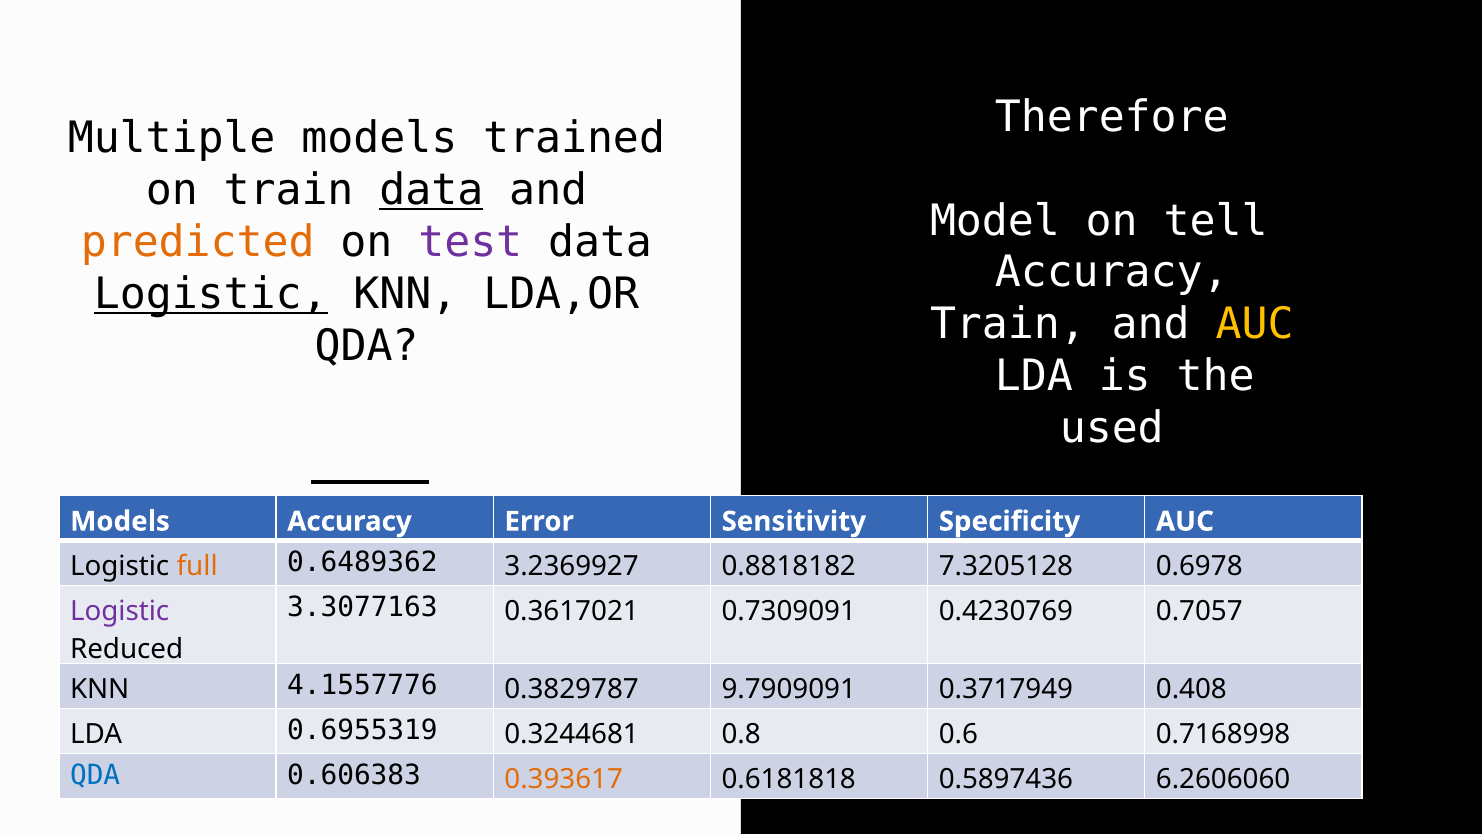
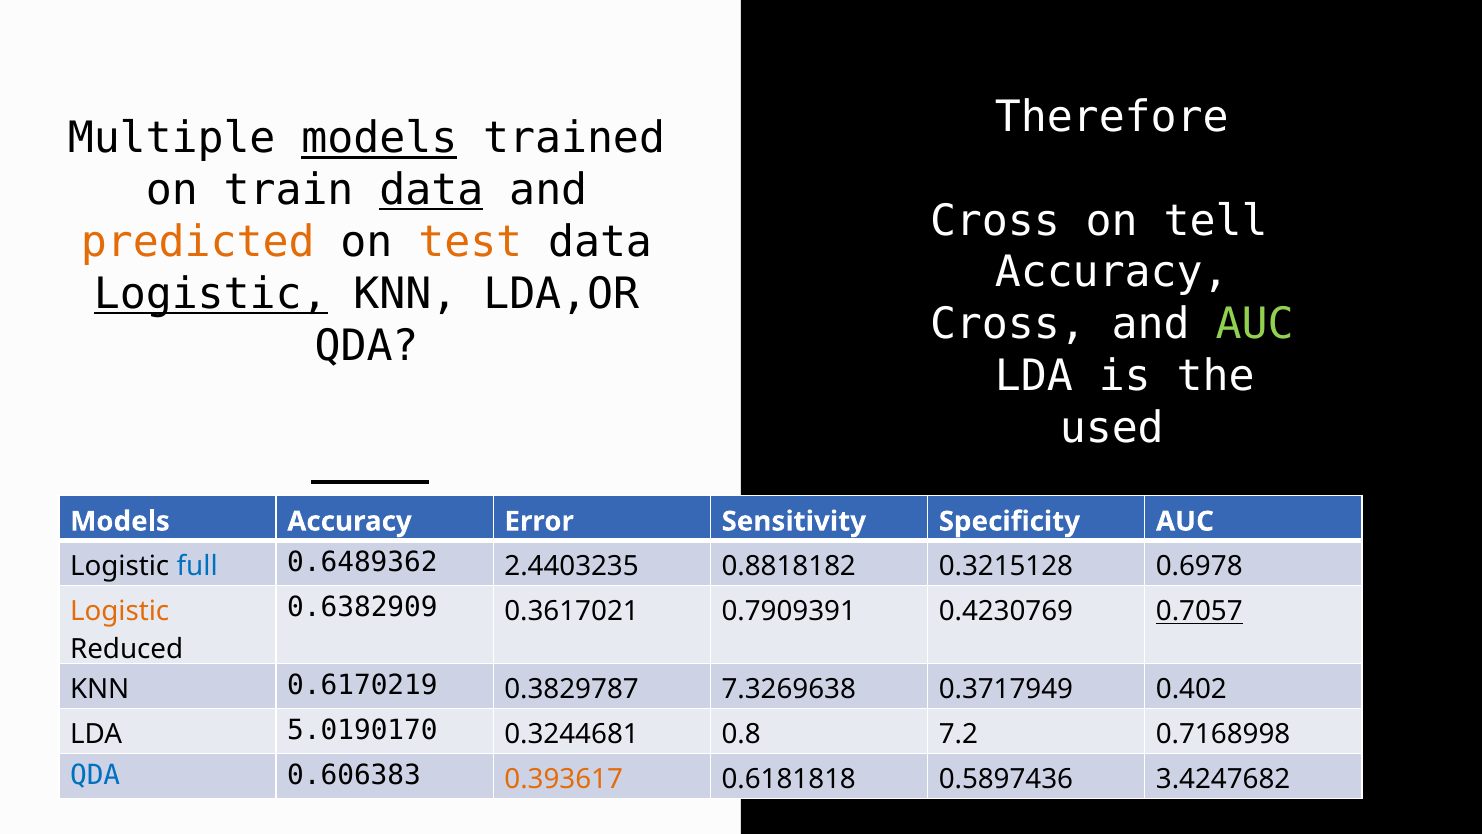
models at (379, 139) underline: none -> present
Model at (995, 221): Model -> Cross
test colour: purple -> orange
Train at (1008, 324): Train -> Cross
AUC at (1255, 324) colour: yellow -> light green
full colour: orange -> blue
3.2369927: 3.2369927 -> 2.4403235
7.3205128: 7.3205128 -> 0.3215128
3.3077163: 3.3077163 -> 0.6382909
0.7309091: 0.7309091 -> 0.7909391
0.7057 underline: none -> present
Logistic at (120, 611) colour: purple -> orange
4.1557776: 4.1557776 -> 0.6170219
9.7909091: 9.7909091 -> 7.3269638
0.408: 0.408 -> 0.402
0.6955319: 0.6955319 -> 5.0190170
0.6: 0.6 -> 7.2
6.2606060: 6.2606060 -> 3.4247682
